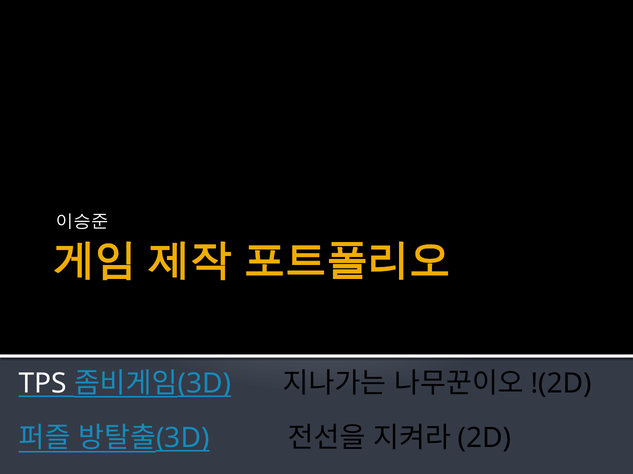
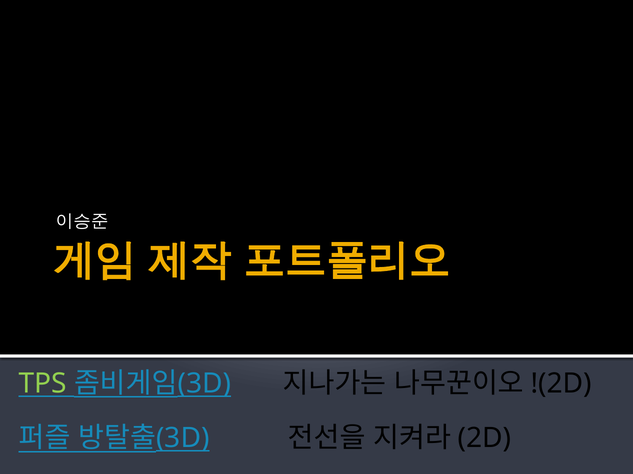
TPS colour: white -> light green
